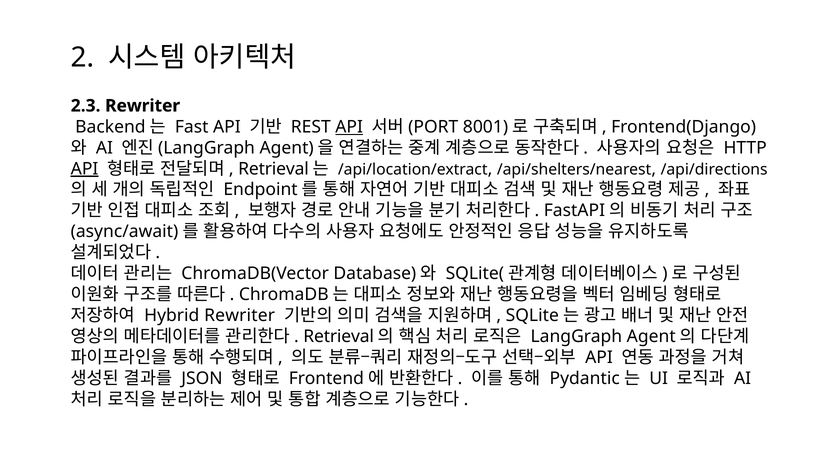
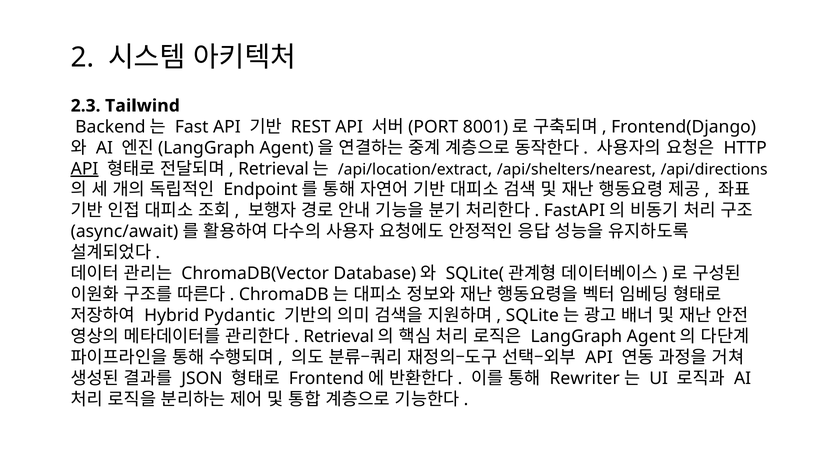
2.3 Rewriter: Rewriter -> Tailwind
API at (349, 127) underline: present -> none
Hybrid Rewriter: Rewriter -> Pydantic
Pydantic: Pydantic -> Rewriter
